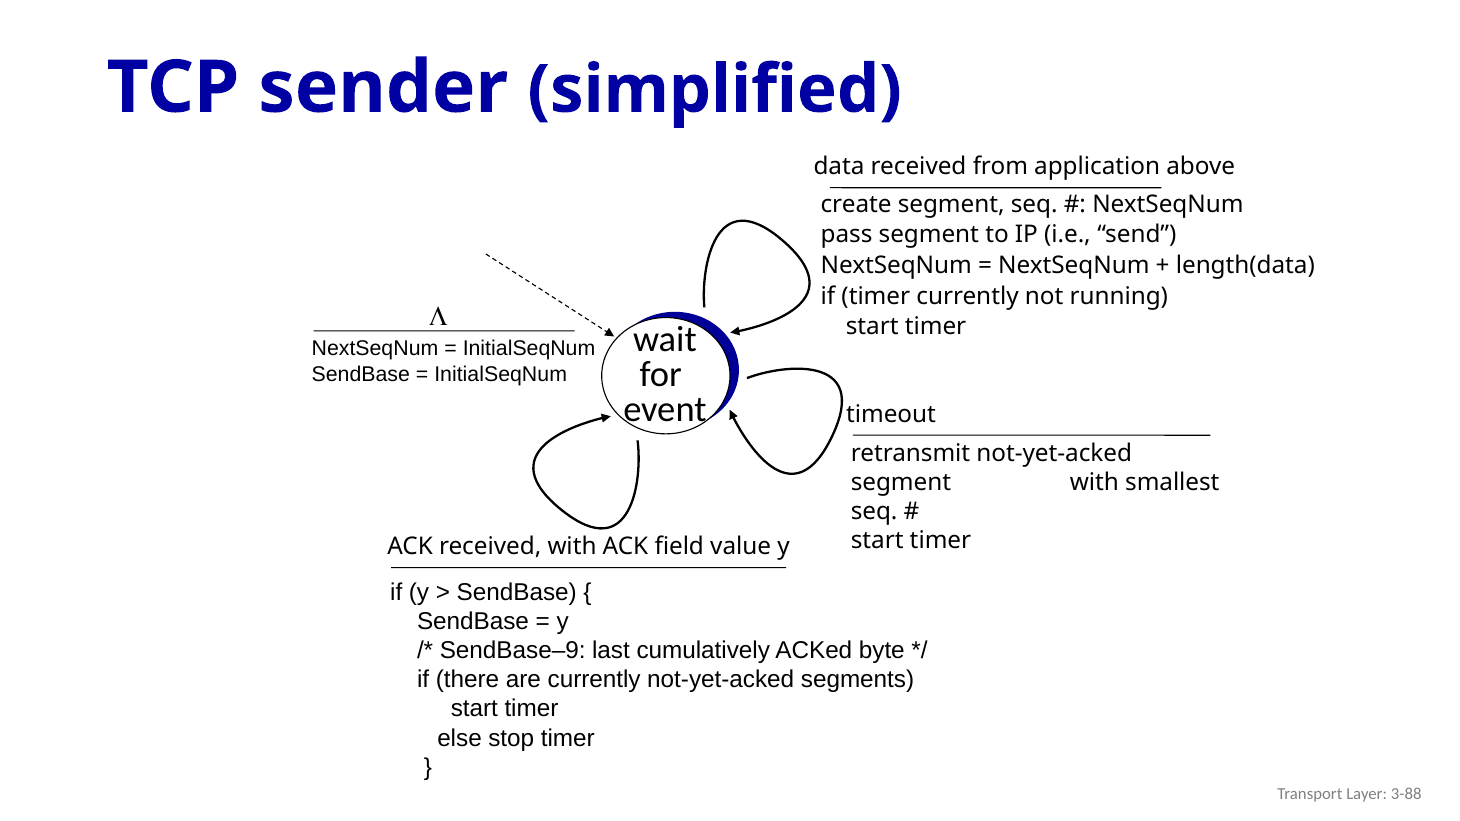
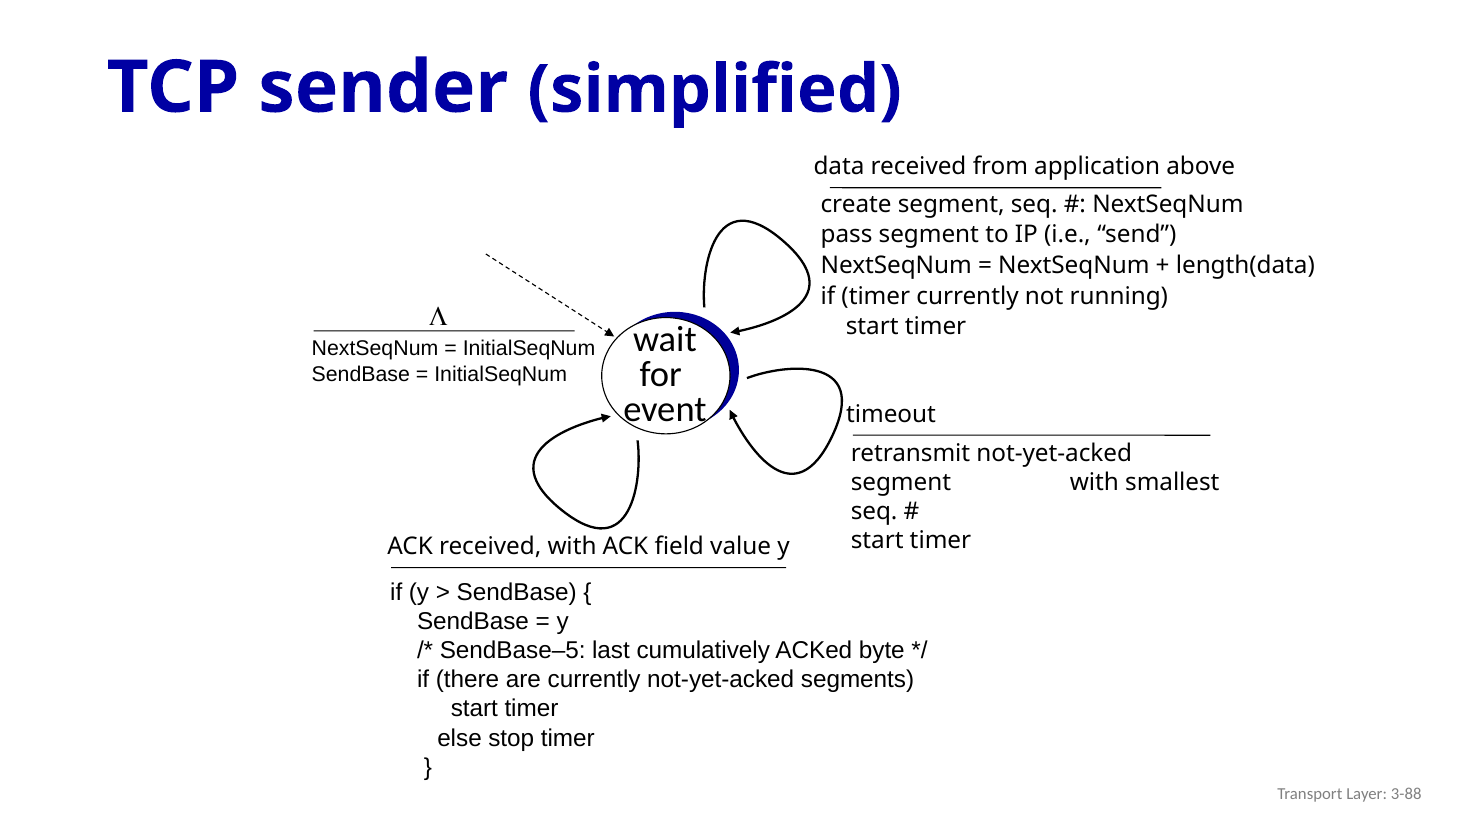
SendBase–9: SendBase–9 -> SendBase–5
